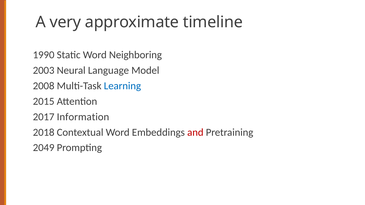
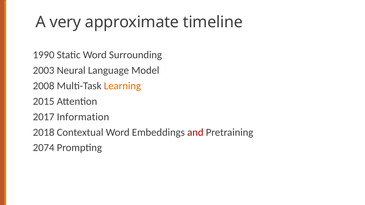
Neighboring: Neighboring -> Surrounding
Learning colour: blue -> orange
2049: 2049 -> 2074
